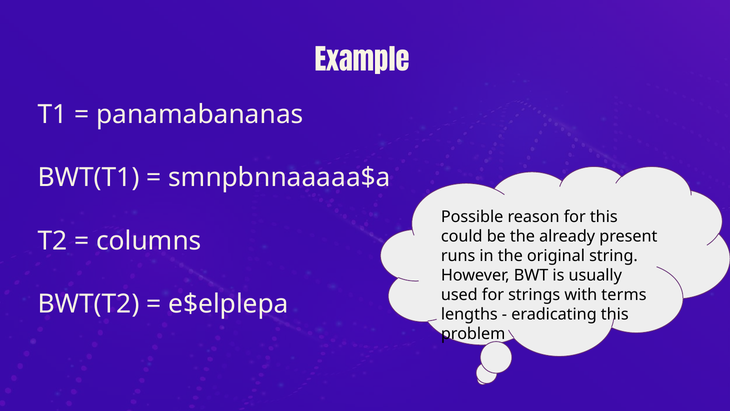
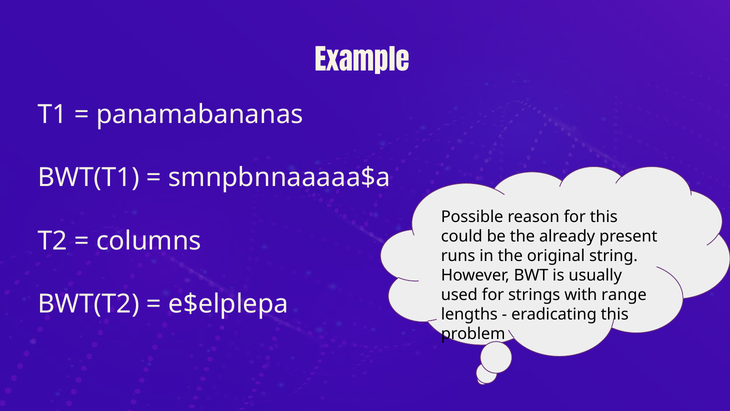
terms: terms -> range
